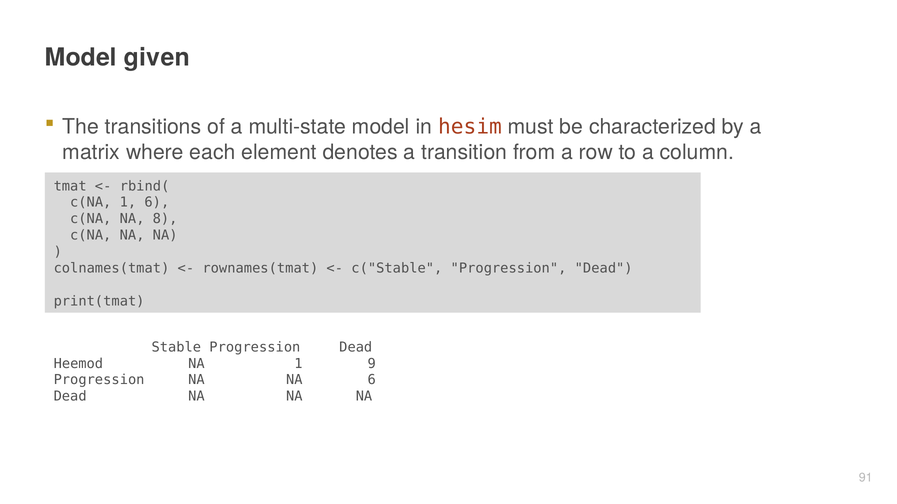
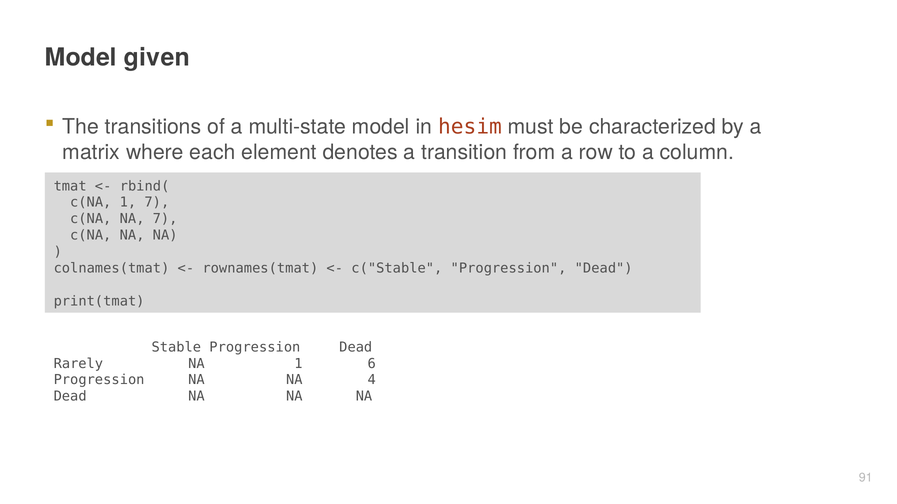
1 6: 6 -> 7
NA 8: 8 -> 7
Heemod: Heemod -> Rarely
9: 9 -> 6
NA 6: 6 -> 4
